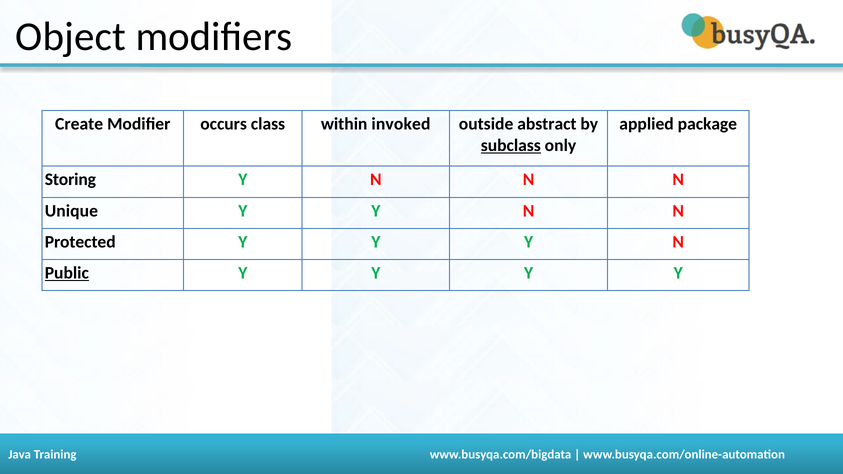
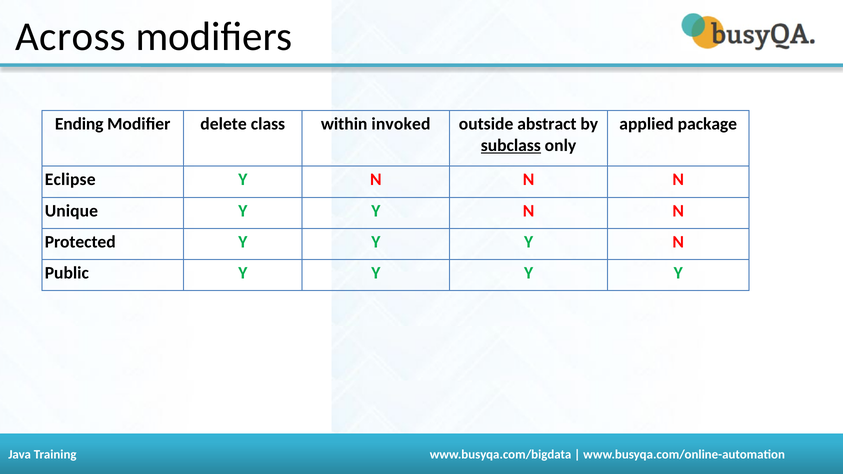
Object: Object -> Across
Create: Create -> Ending
occurs: occurs -> delete
Storing: Storing -> Eclipse
Public underline: present -> none
